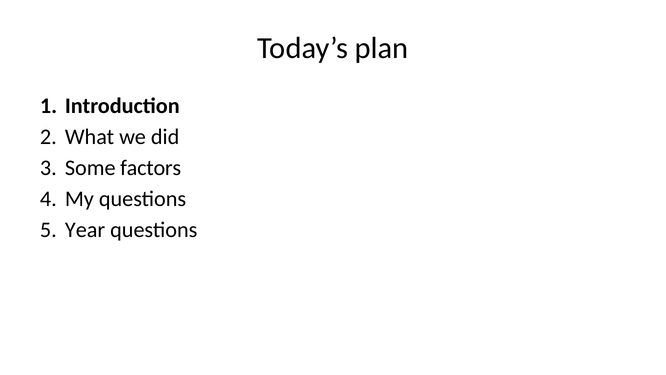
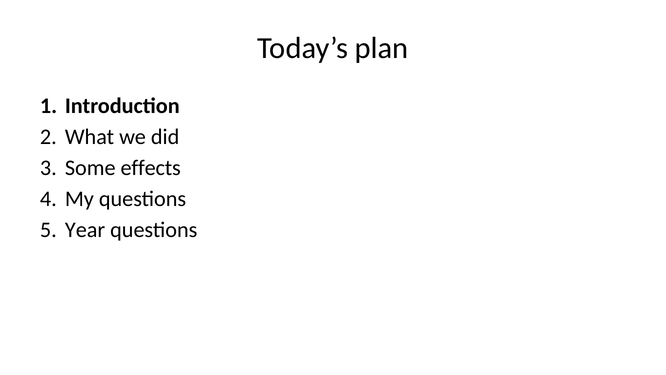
factors: factors -> effects
